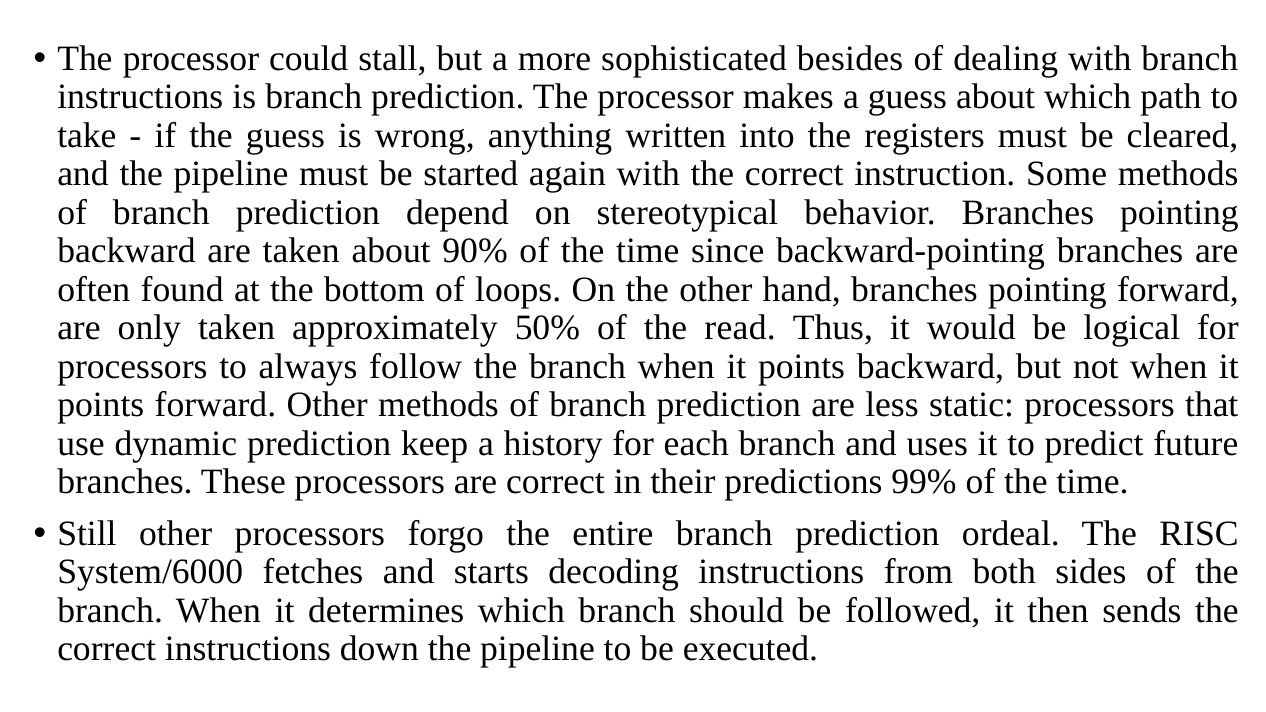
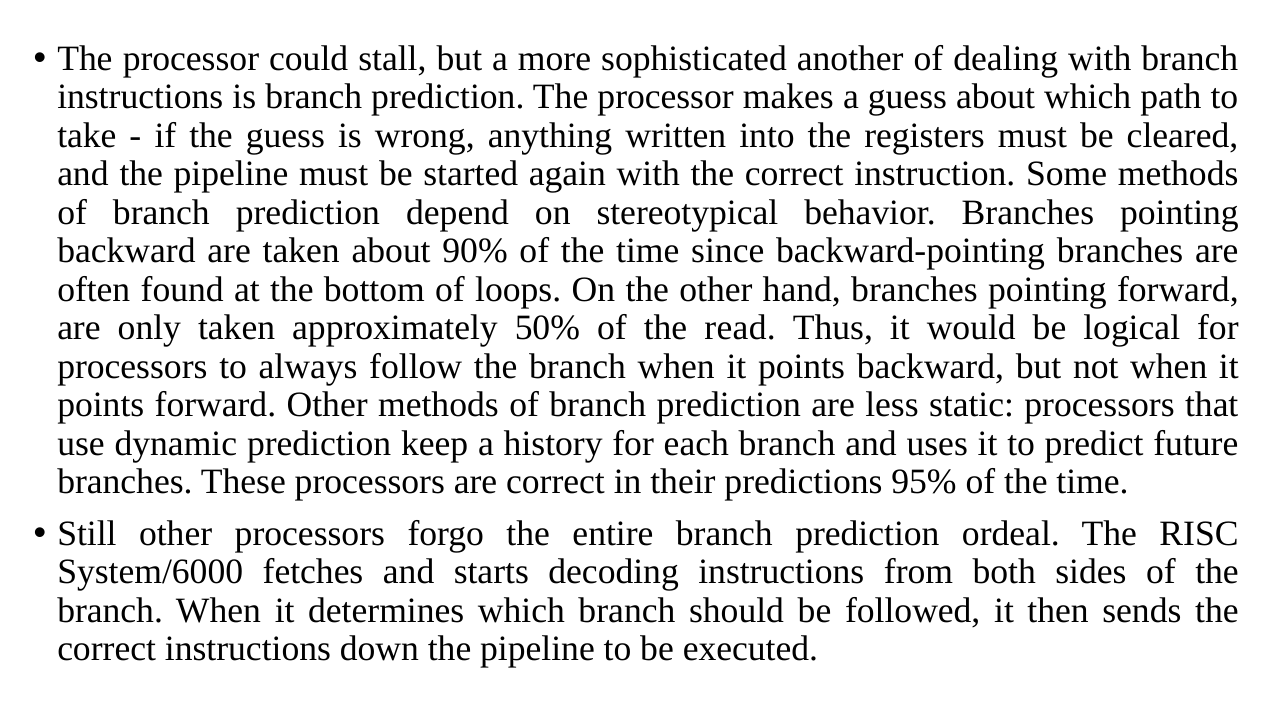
besides: besides -> another
99%: 99% -> 95%
